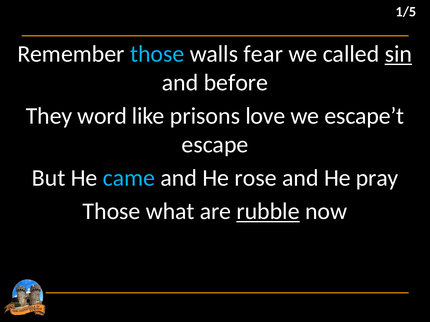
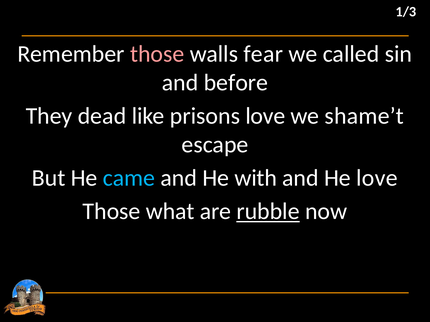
1/5: 1/5 -> 1/3
those at (157, 54) colour: light blue -> pink
sin underline: present -> none
word: word -> dead
escape’t: escape’t -> shame’t
rose: rose -> with
He pray: pray -> love
